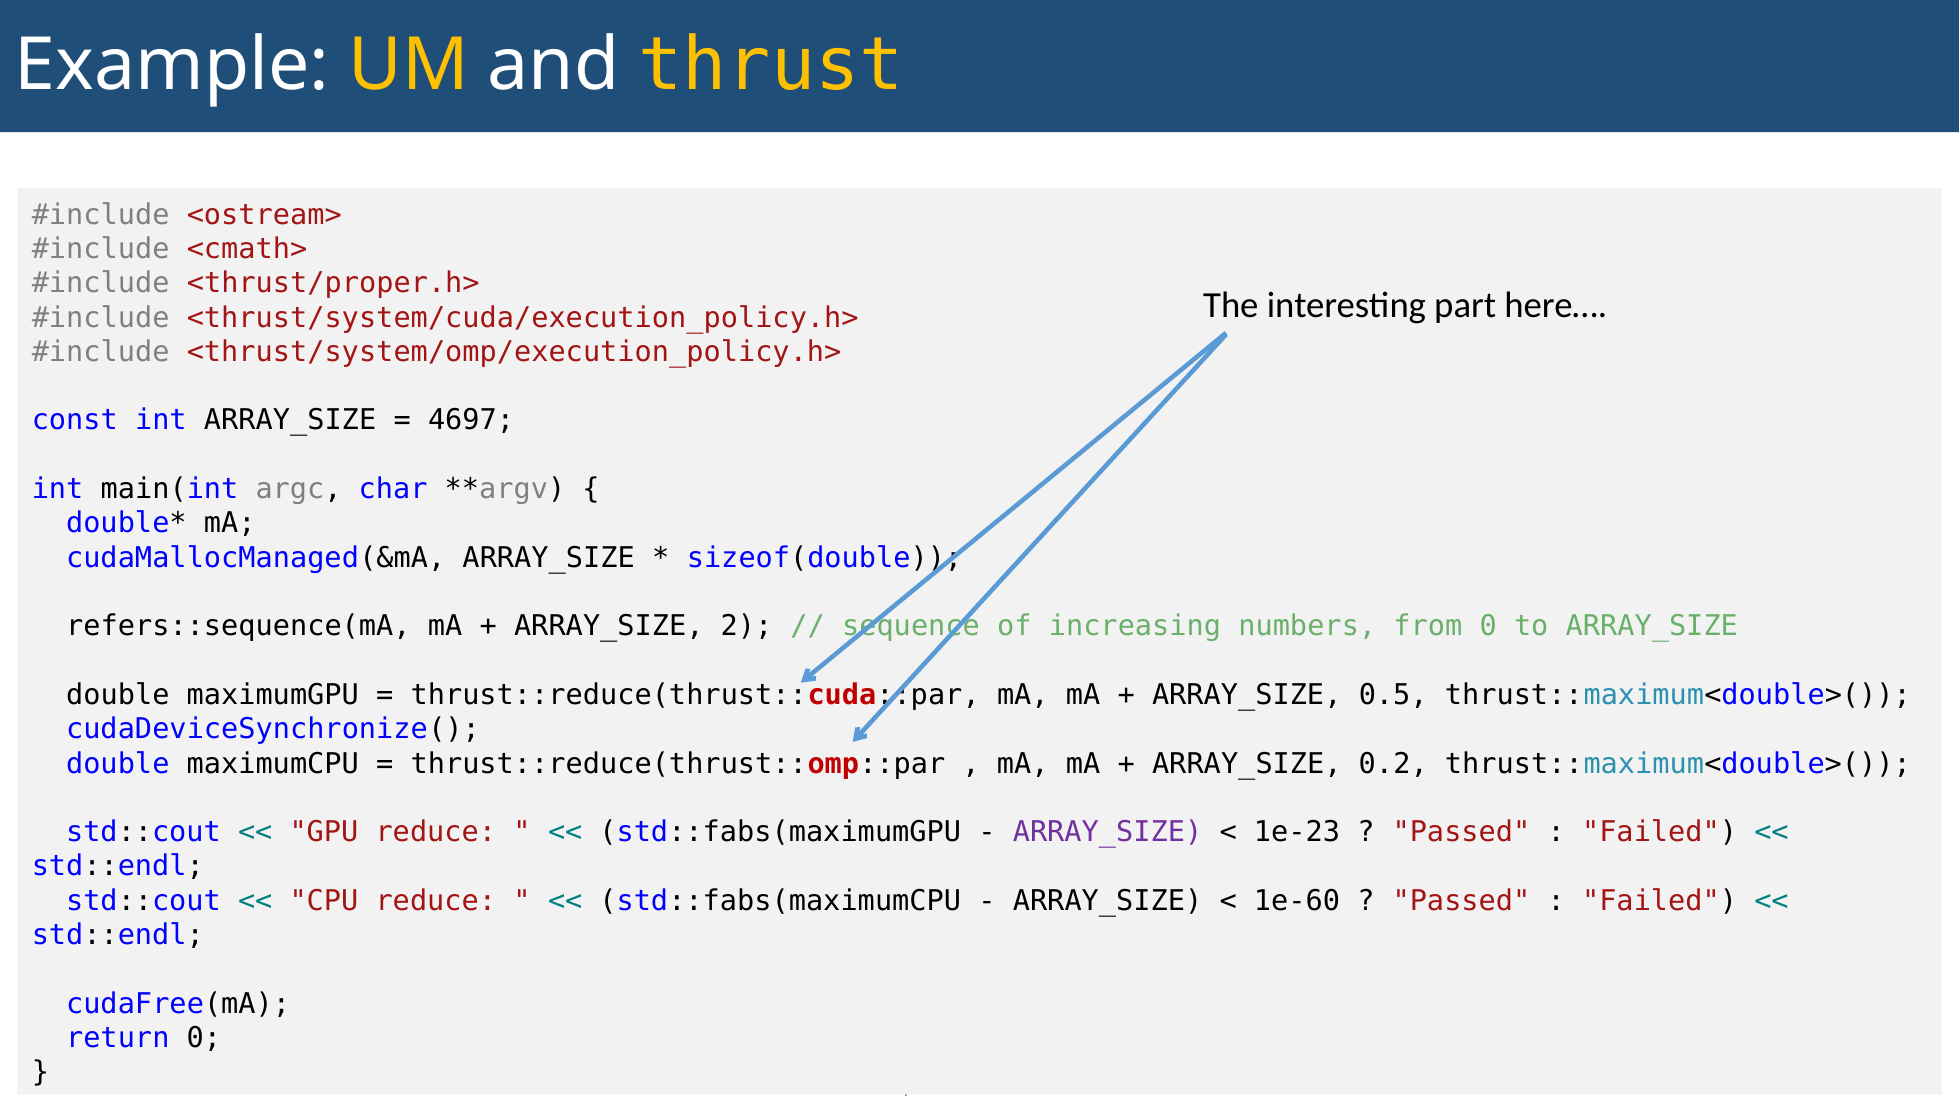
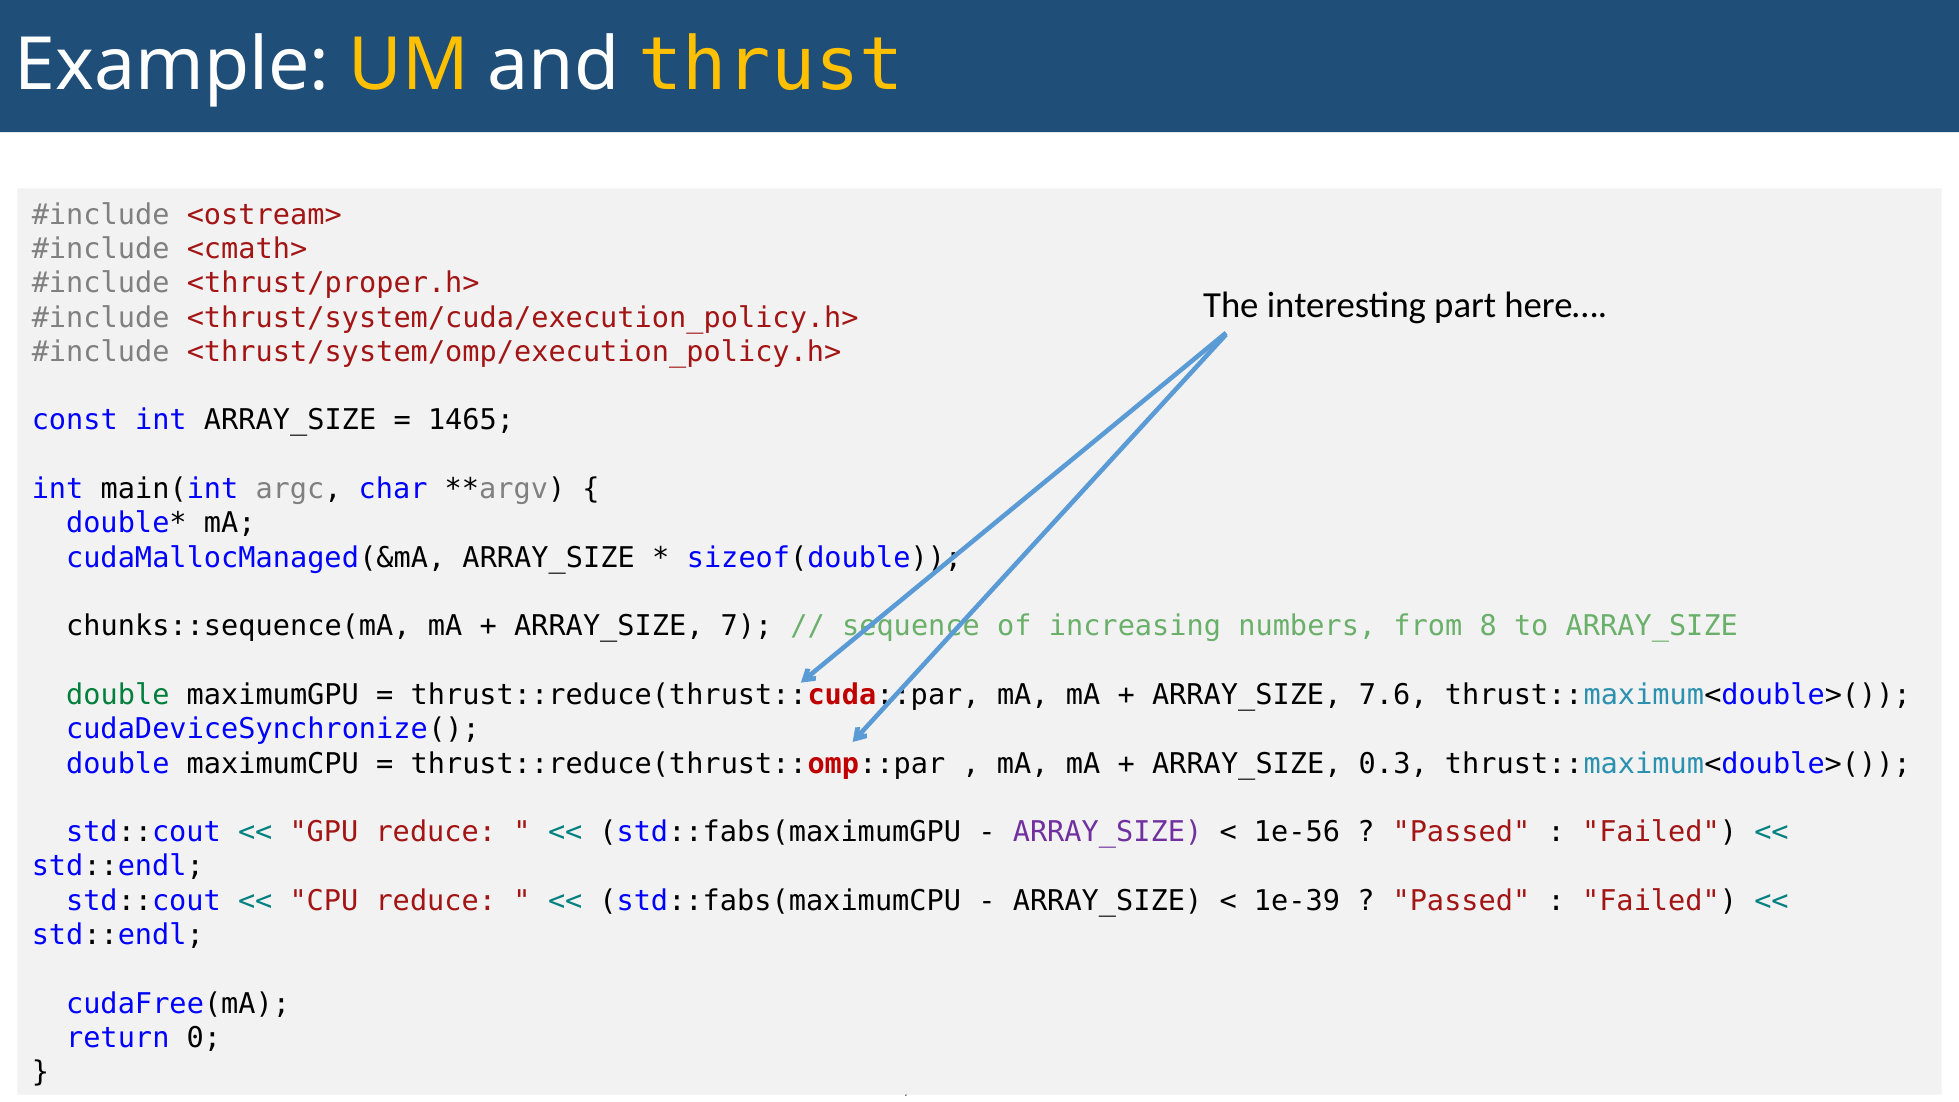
4697: 4697 -> 1465
refers::sequence(mA: refers::sequence(mA -> chunks::sequence(mA
2: 2 -> 7
from 0: 0 -> 8
double at (118, 695) colour: black -> green
0.5: 0.5 -> 7.6
0.2: 0.2 -> 0.3
1e-23: 1e-23 -> 1e-56
1e-60: 1e-60 -> 1e-39
